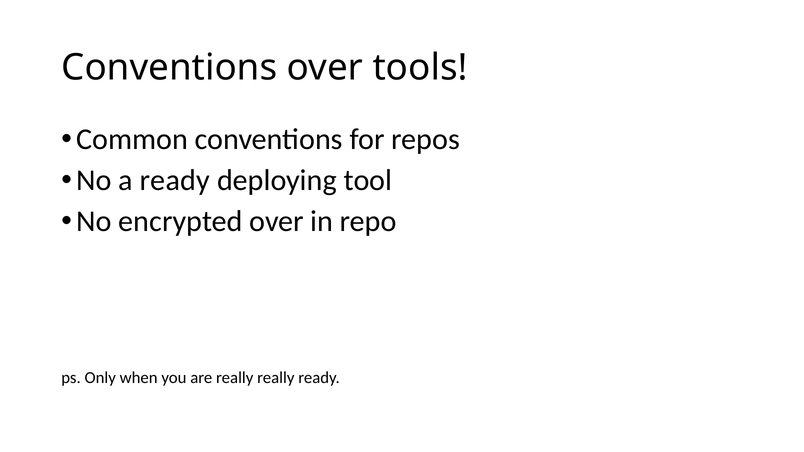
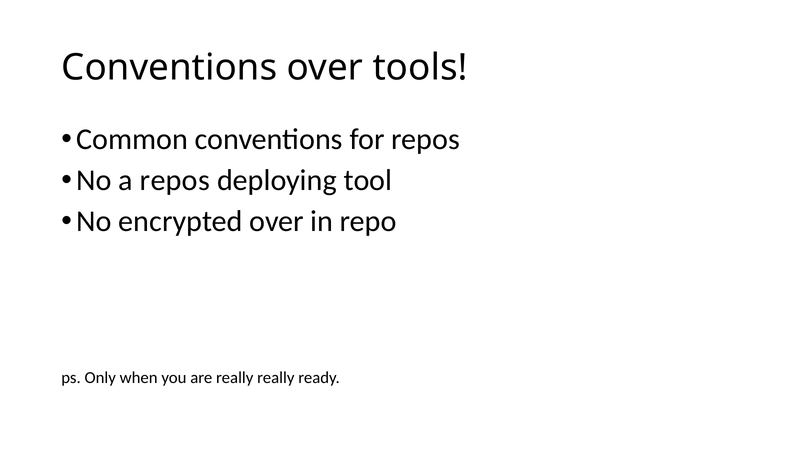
a ready: ready -> repos
